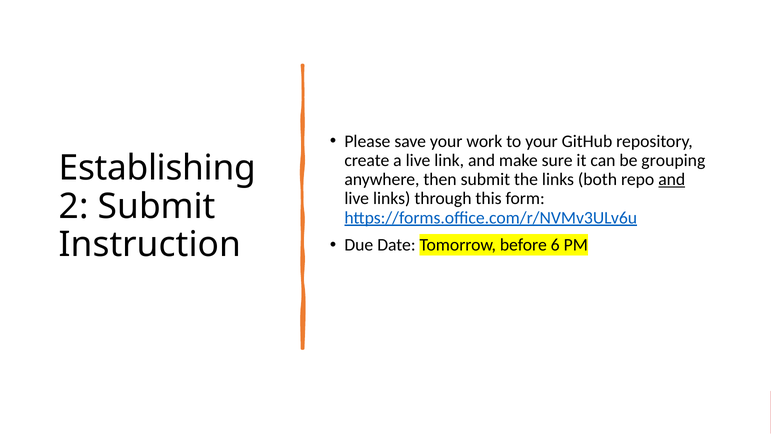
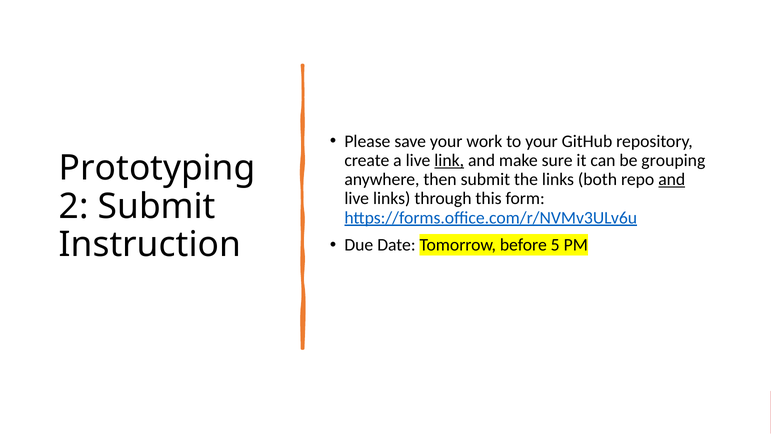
link underline: none -> present
Establishing: Establishing -> Prototyping
6: 6 -> 5
